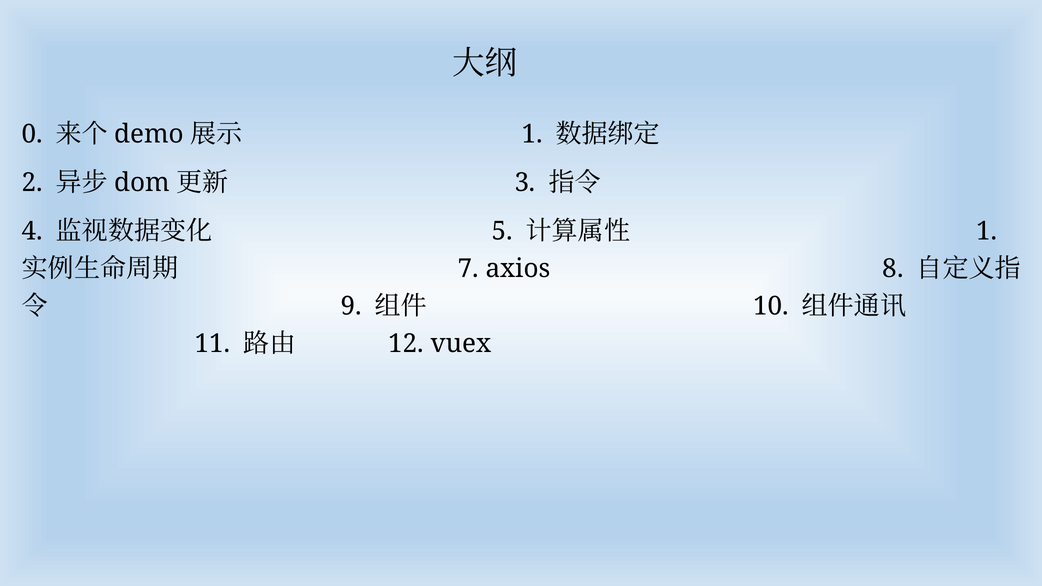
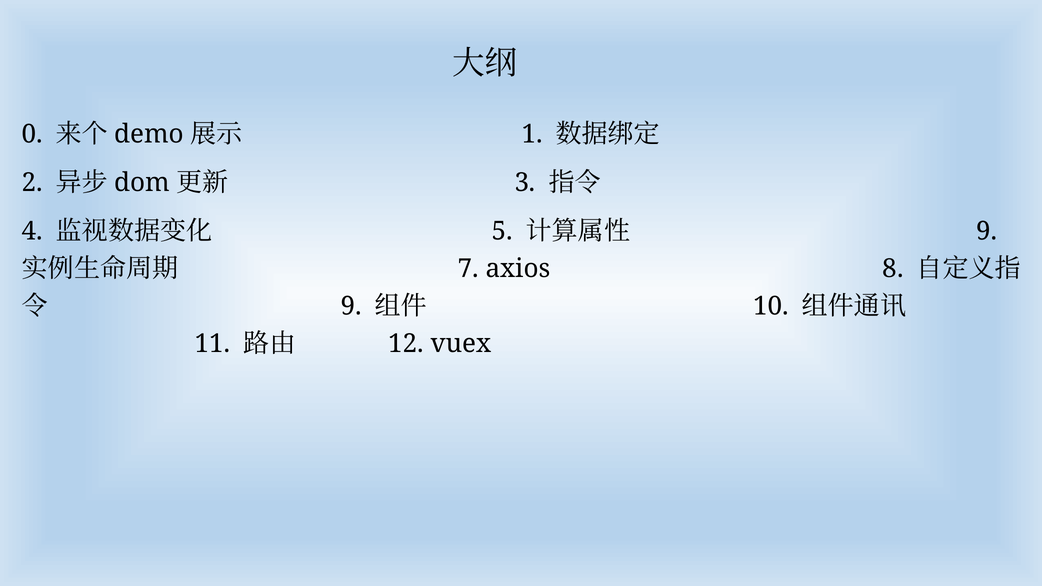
1 at (987, 231): 1 -> 9
